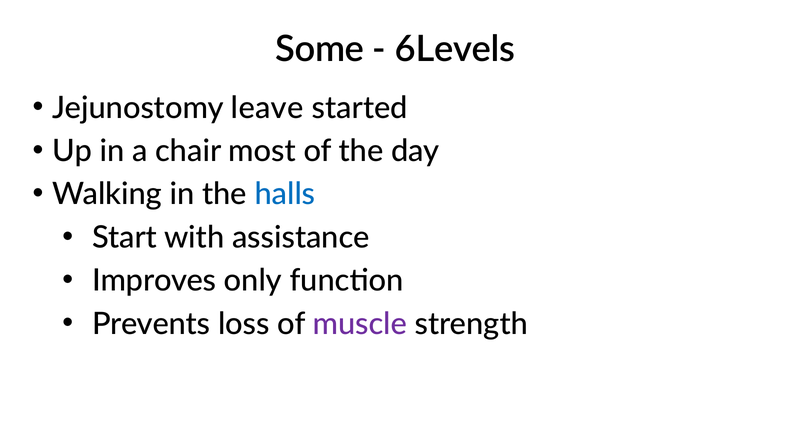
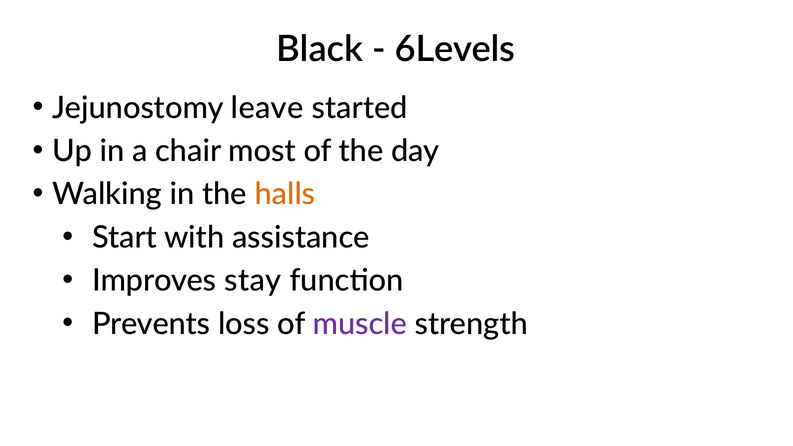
Some: Some -> Black
halls colour: blue -> orange
only: only -> stay
